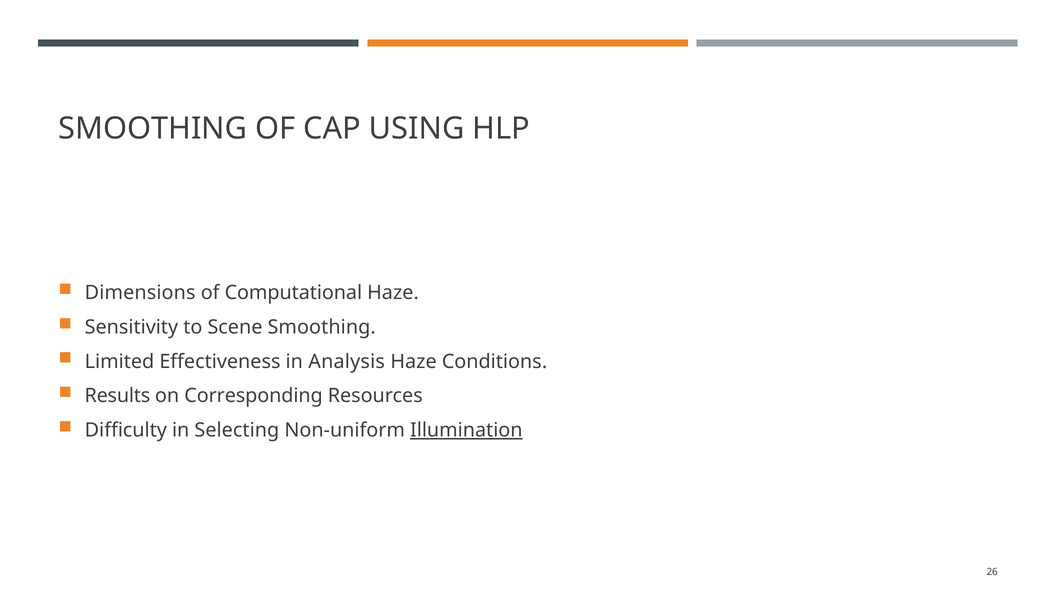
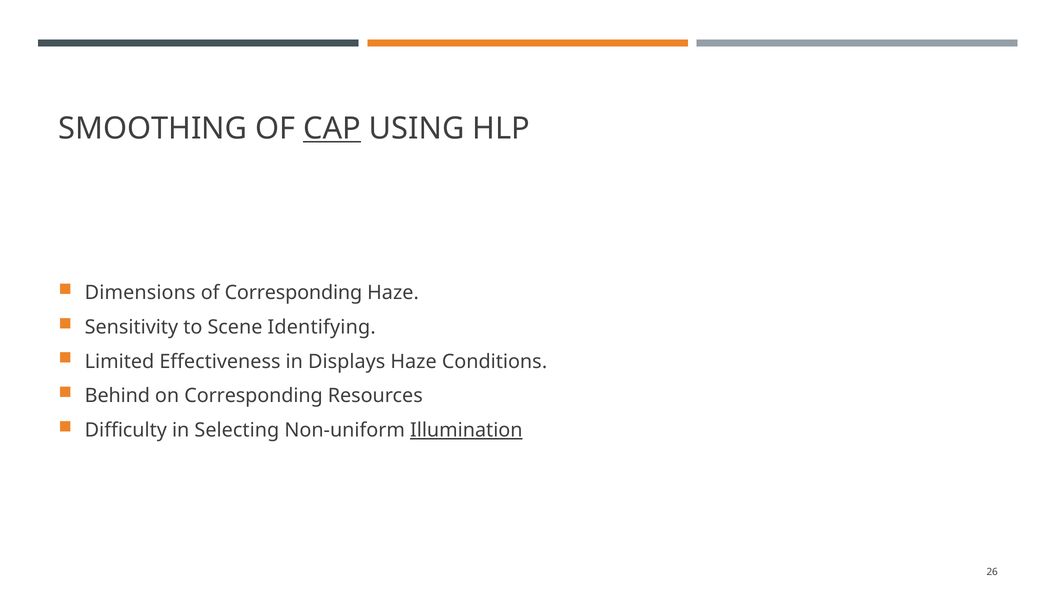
CAP underline: none -> present
of Computational: Computational -> Corresponding
Scene Smoothing: Smoothing -> Identifying
Analysis: Analysis -> Displays
Results: Results -> Behind
